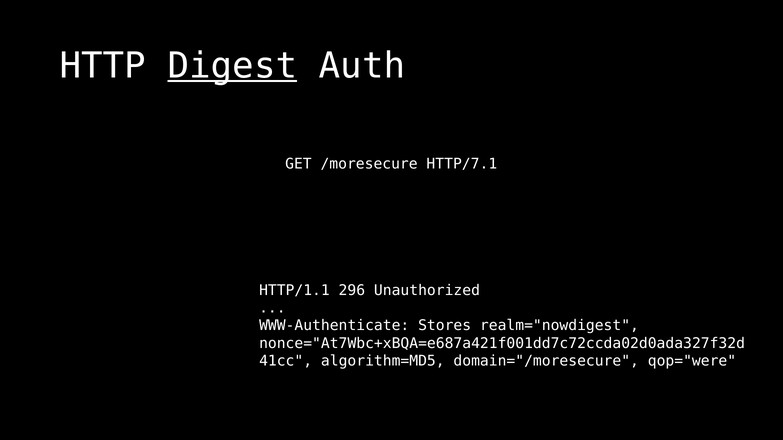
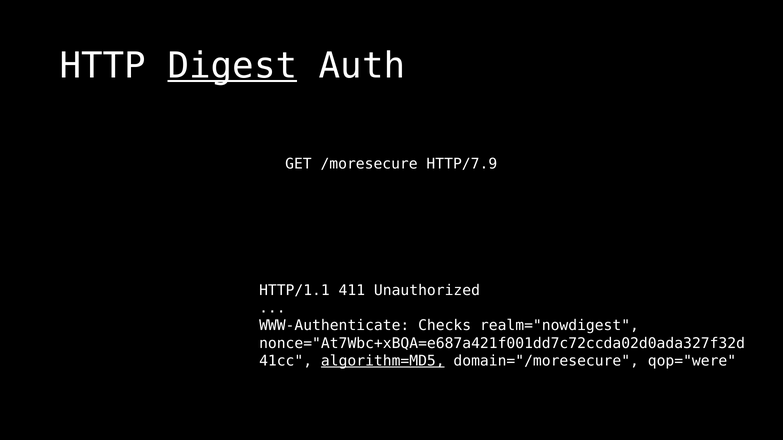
HTTP/7.1: HTTP/7.1 -> HTTP/7.9
296: 296 -> 411
Stores: Stores -> Checks
algorithm=MD5 underline: none -> present
